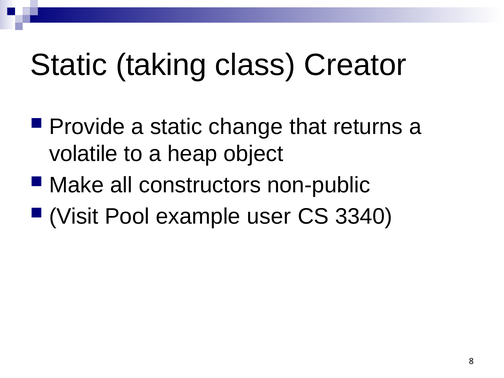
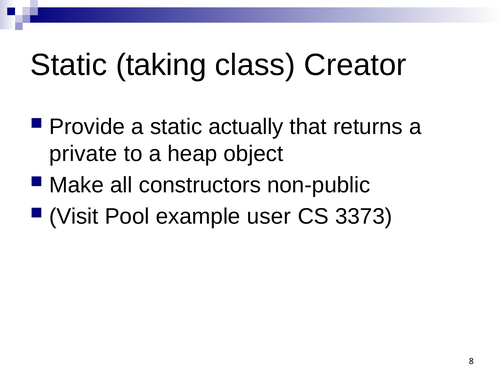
change: change -> actually
volatile: volatile -> private
3340: 3340 -> 3373
